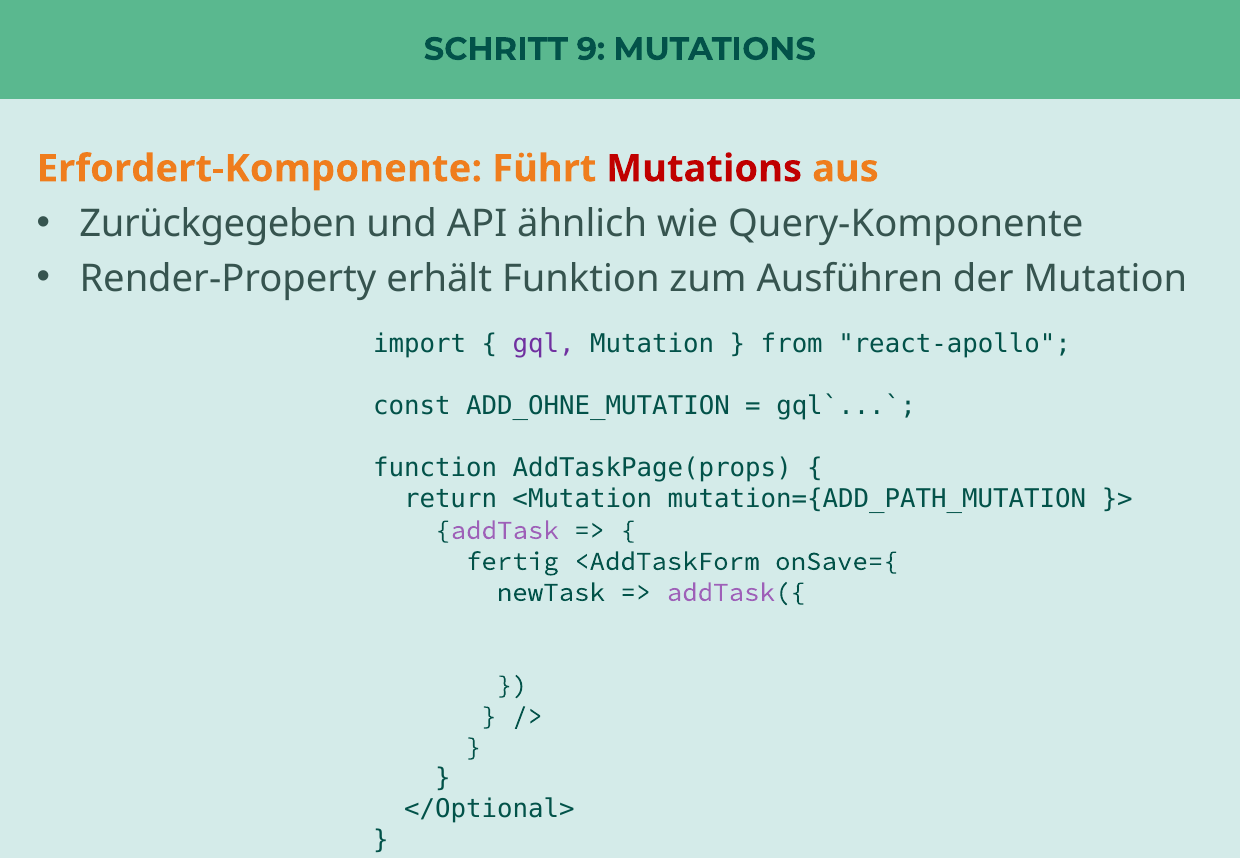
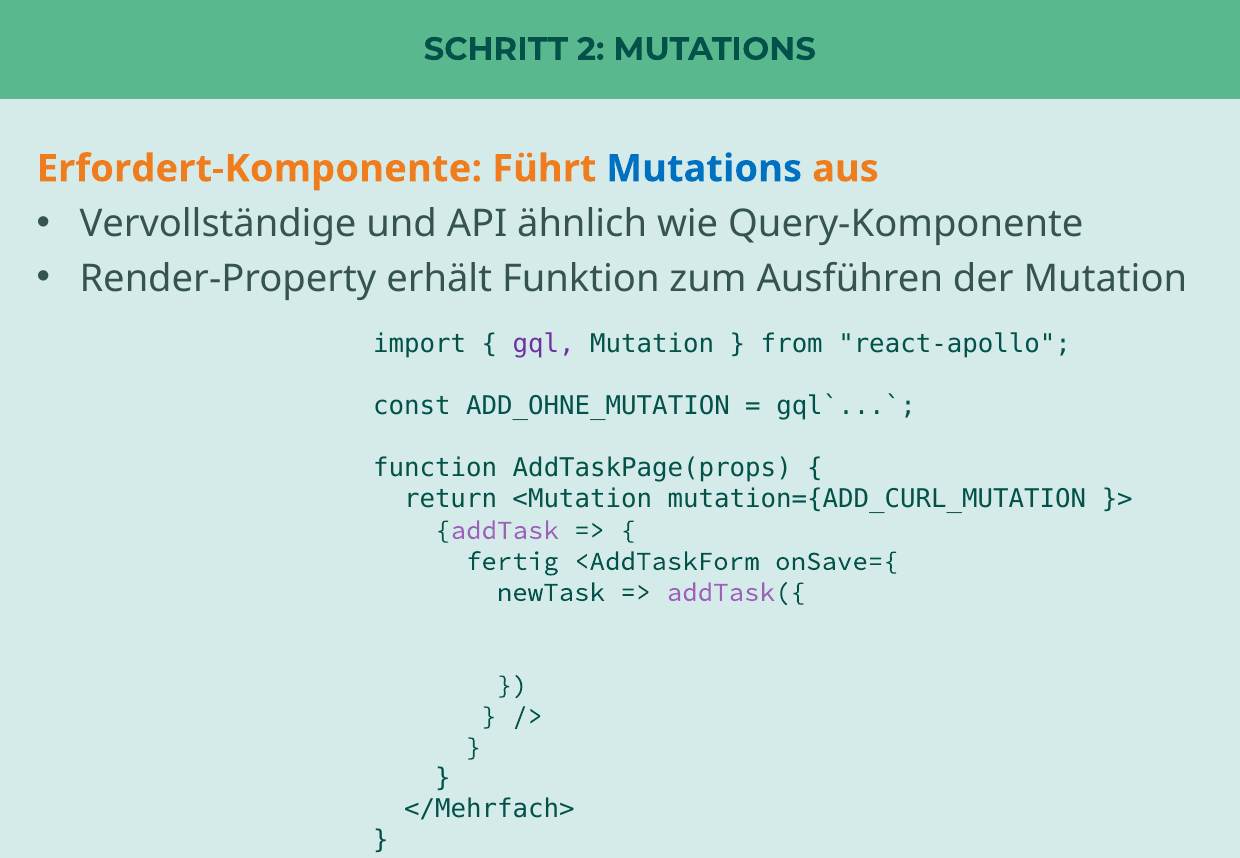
9: 9 -> 2
Mutations at (704, 169) colour: red -> blue
Zurückgegeben: Zurückgegeben -> Vervollständige
mutation={ADD_PATH_MUTATION: mutation={ADD_PATH_MUTATION -> mutation={ADD_CURL_MUTATION
</Optional>: </Optional> -> </Mehrfach>
